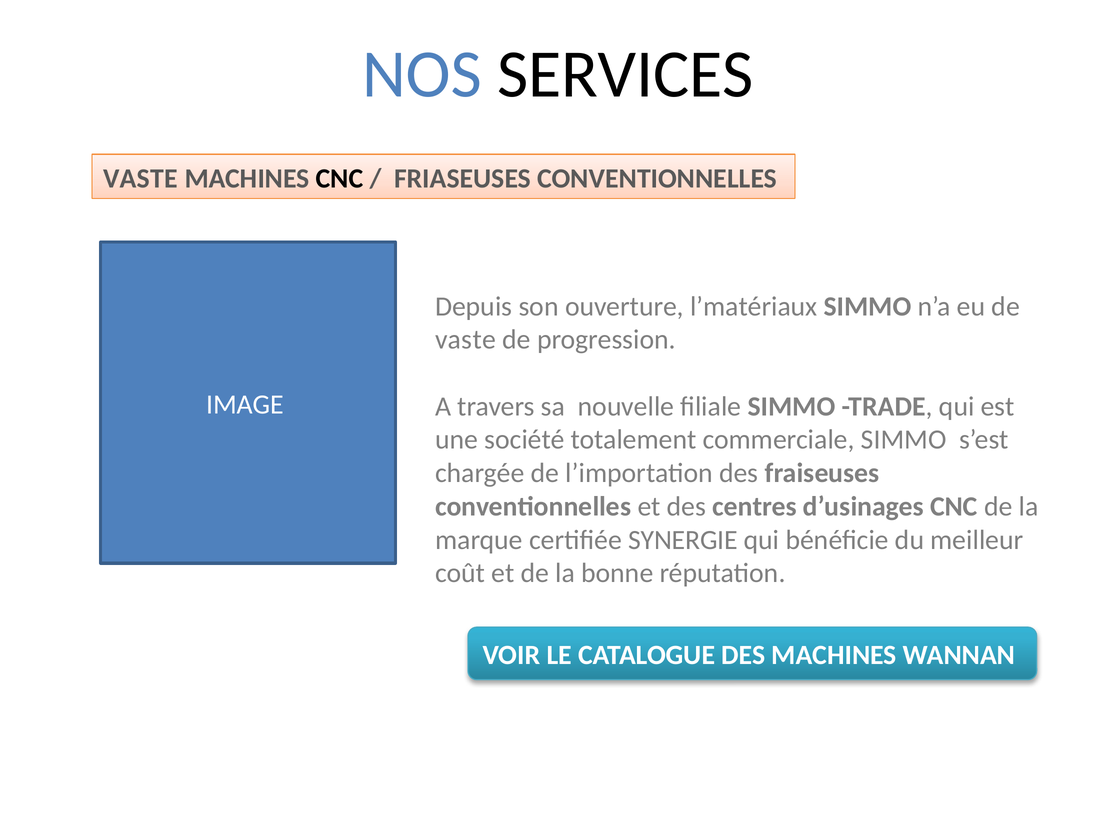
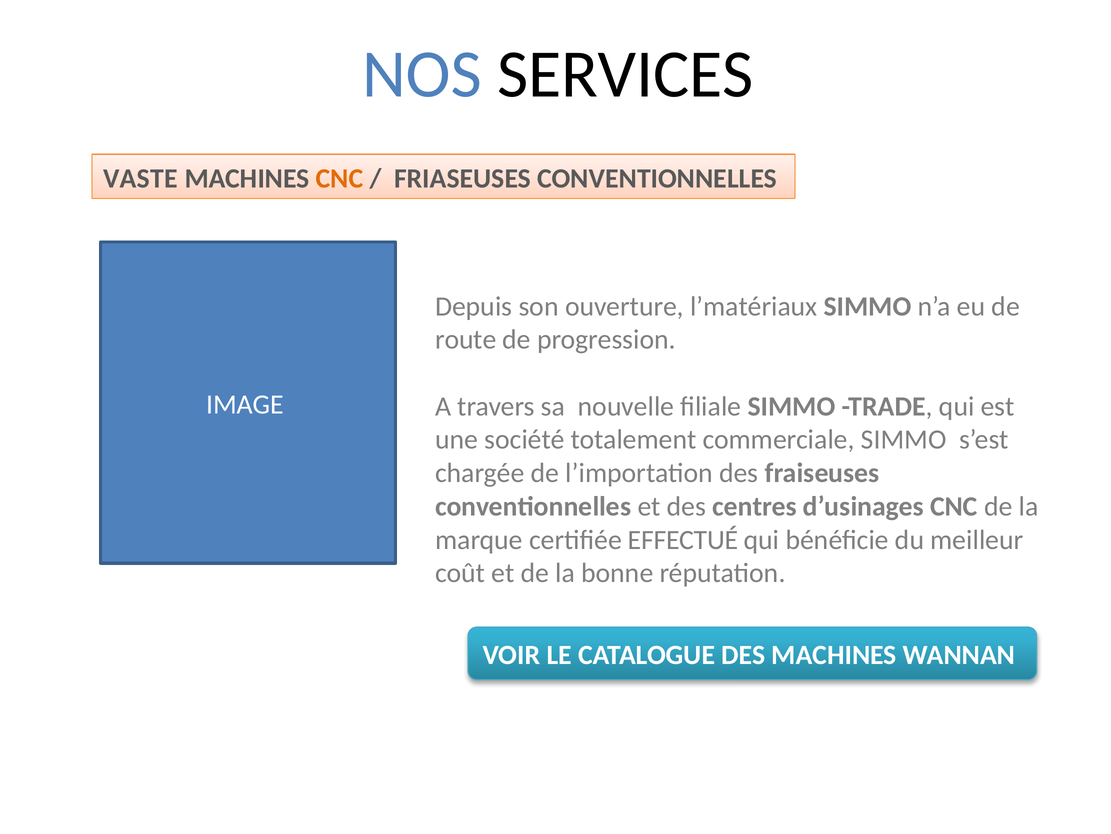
CNC at (340, 178) colour: black -> orange
vaste at (466, 339): vaste -> route
SYNERGIE: SYNERGIE -> EFFECTUÉ
